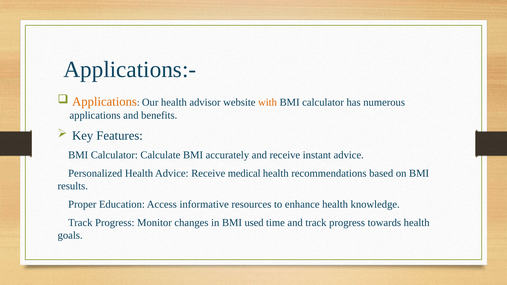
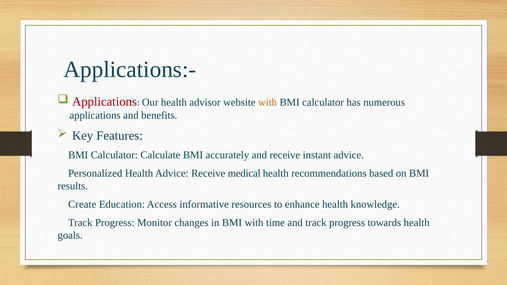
Applications at (105, 102) colour: orange -> red
Proper: Proper -> Create
BMI used: used -> with
